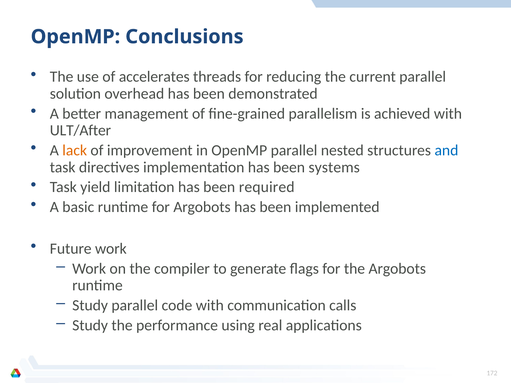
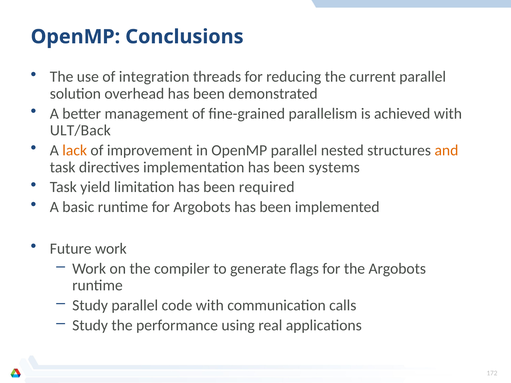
accelerates: accelerates -> integration
ULT/After: ULT/After -> ULT/Back
and colour: blue -> orange
